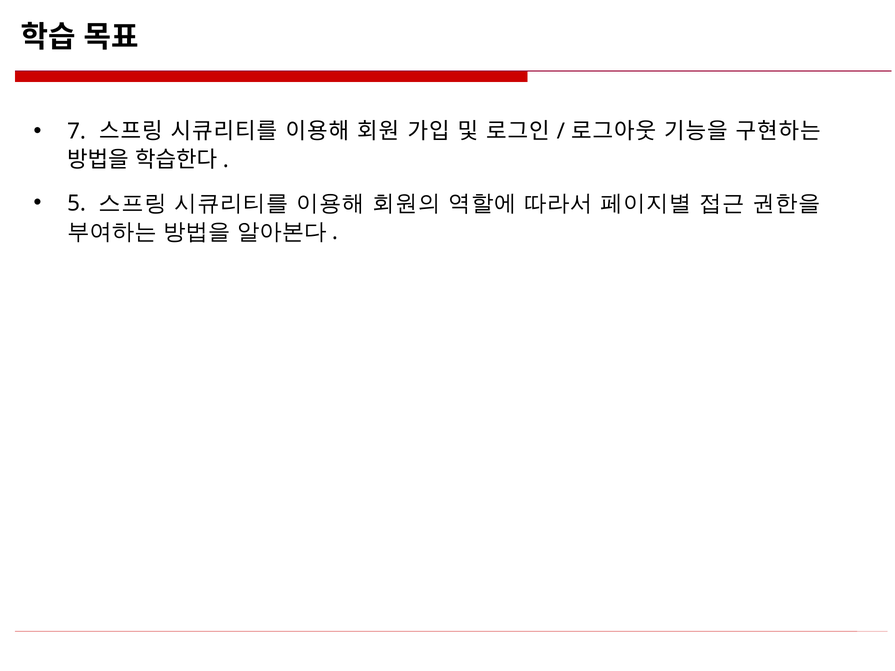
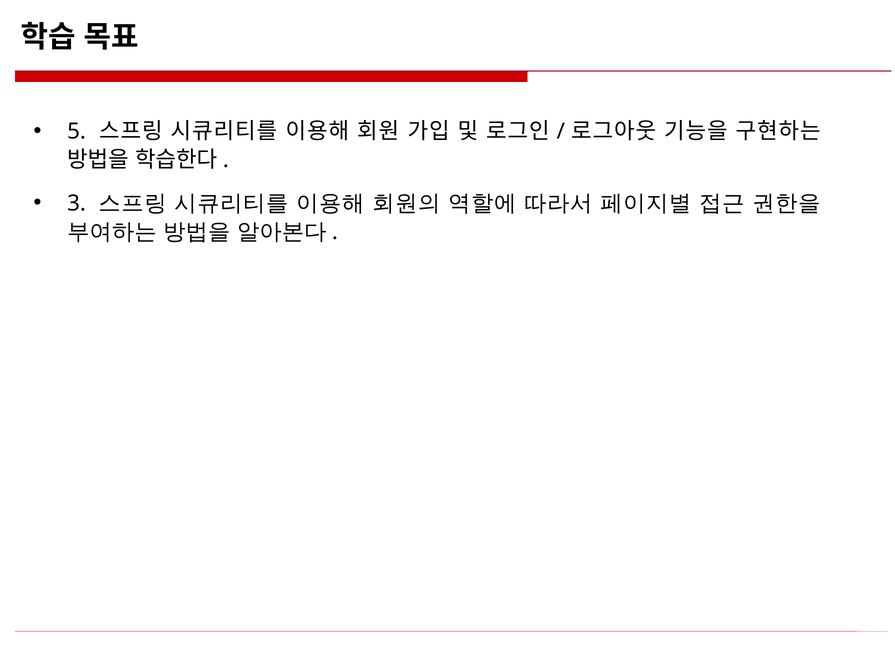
7: 7 -> 5
5: 5 -> 3
